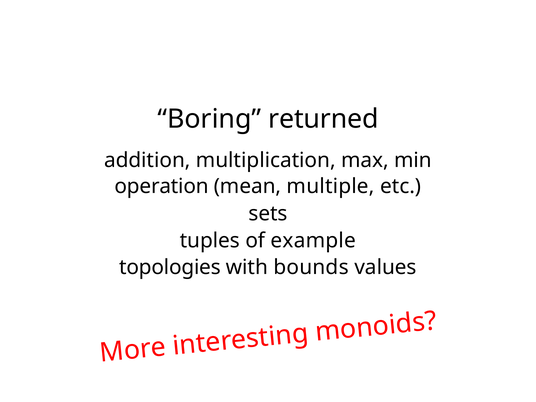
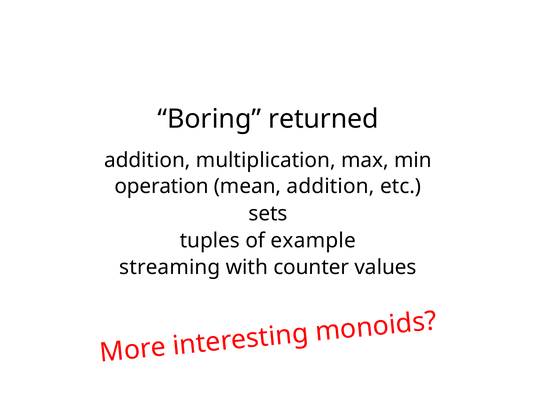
mean multiple: multiple -> addition
topologies: topologies -> streaming
bounds: bounds -> counter
